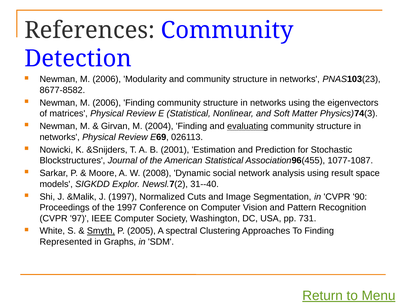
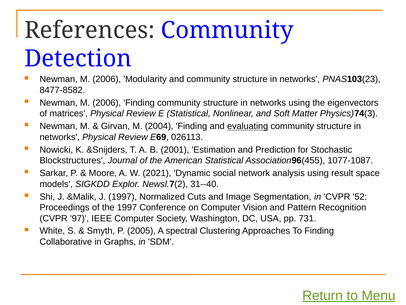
8677-8582: 8677-8582 -> 8477-8582
2008: 2008 -> 2021
90: 90 -> 52
Smyth underline: present -> none
Represented: Represented -> Collaborative
